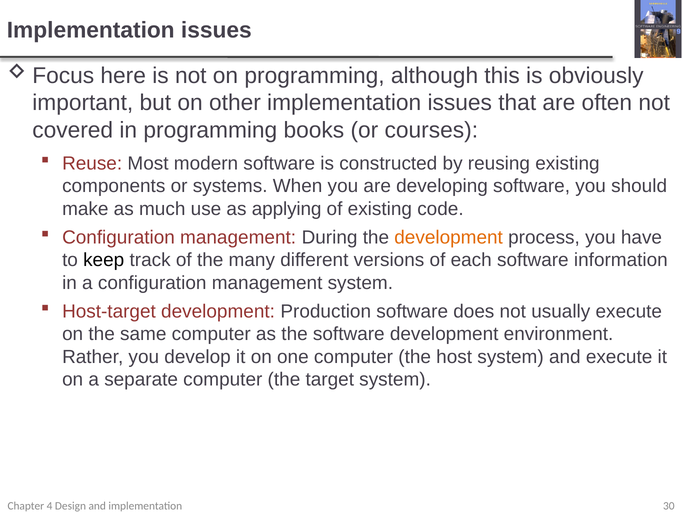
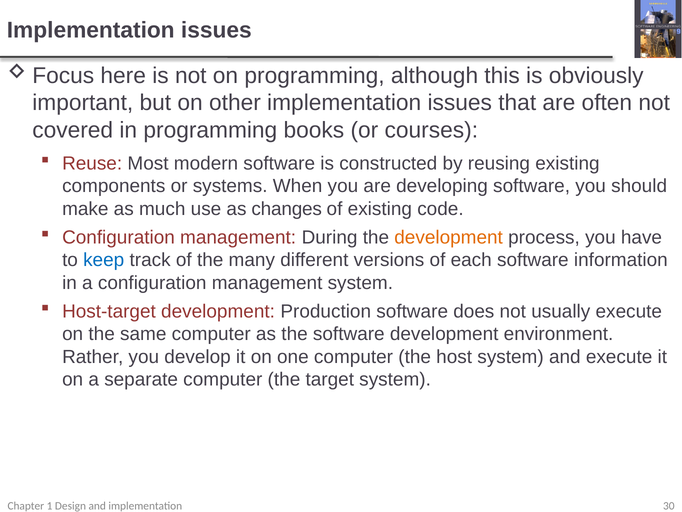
applying: applying -> changes
keep colour: black -> blue
4: 4 -> 1
